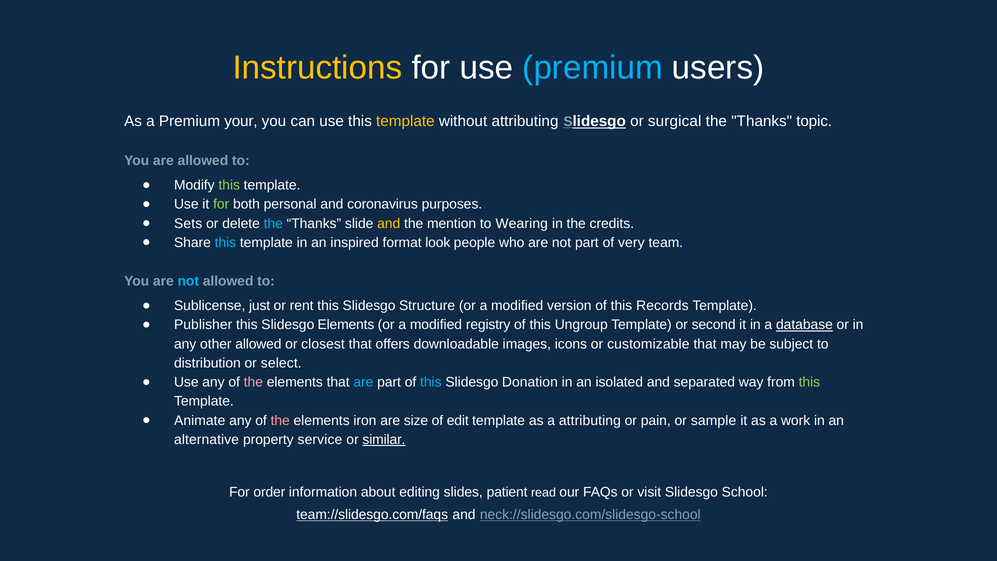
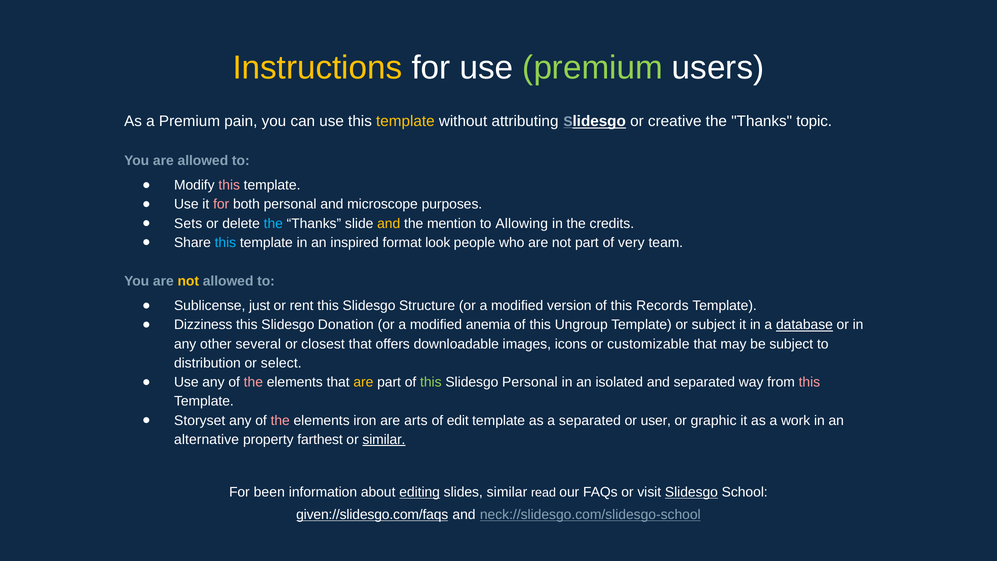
premium at (593, 68) colour: light blue -> light green
your: your -> pain
surgical: surgical -> creative
this at (229, 185) colour: light green -> pink
for at (221, 204) colour: light green -> pink
coronavirus: coronavirus -> microscope
Wearing: Wearing -> Allowing
not at (188, 281) colour: light blue -> yellow
Publisher: Publisher -> Dizziness
Slidesgo Elements: Elements -> Donation
registry: registry -> anemia
or second: second -> subject
other allowed: allowed -> several
are at (363, 382) colour: light blue -> yellow
this at (431, 382) colour: light blue -> light green
Slidesgo Donation: Donation -> Personal
this at (809, 382) colour: light green -> pink
Animate: Animate -> Storyset
size: size -> arts
a attributing: attributing -> separated
pain: pain -> user
sample: sample -> graphic
service: service -> farthest
order: order -> been
editing underline: none -> present
slides patient: patient -> similar
Slidesgo at (691, 492) underline: none -> present
team://slidesgo.com/faqs: team://slidesgo.com/faqs -> given://slidesgo.com/faqs
